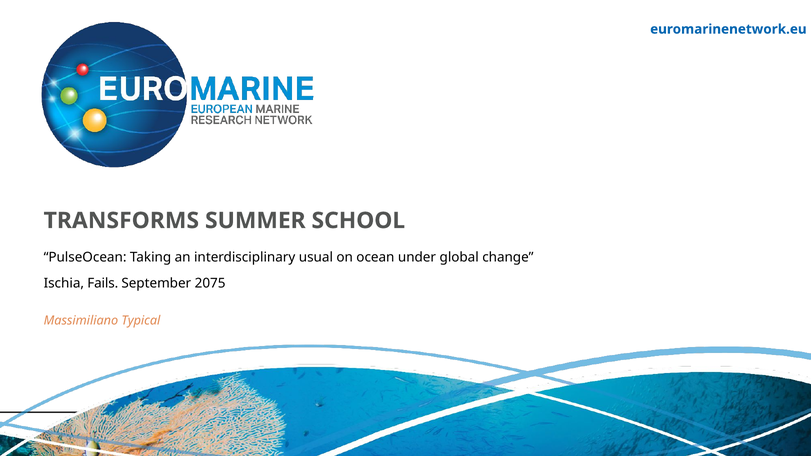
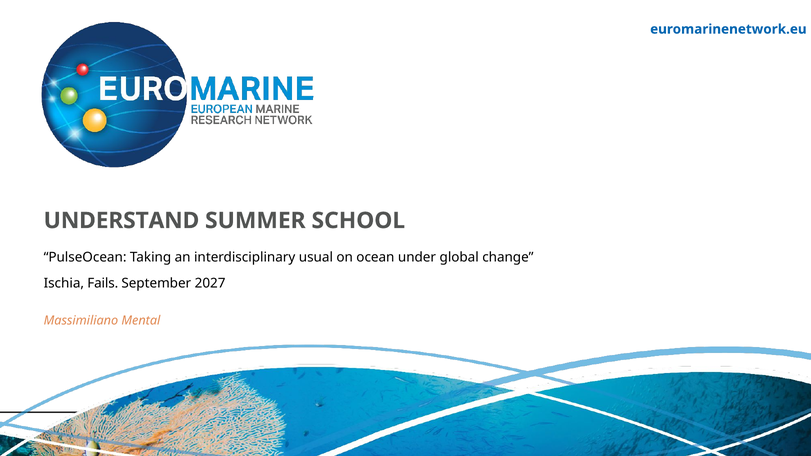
TRANSFORMS: TRANSFORMS -> UNDERSTAND
2075: 2075 -> 2027
Typical: Typical -> Mental
